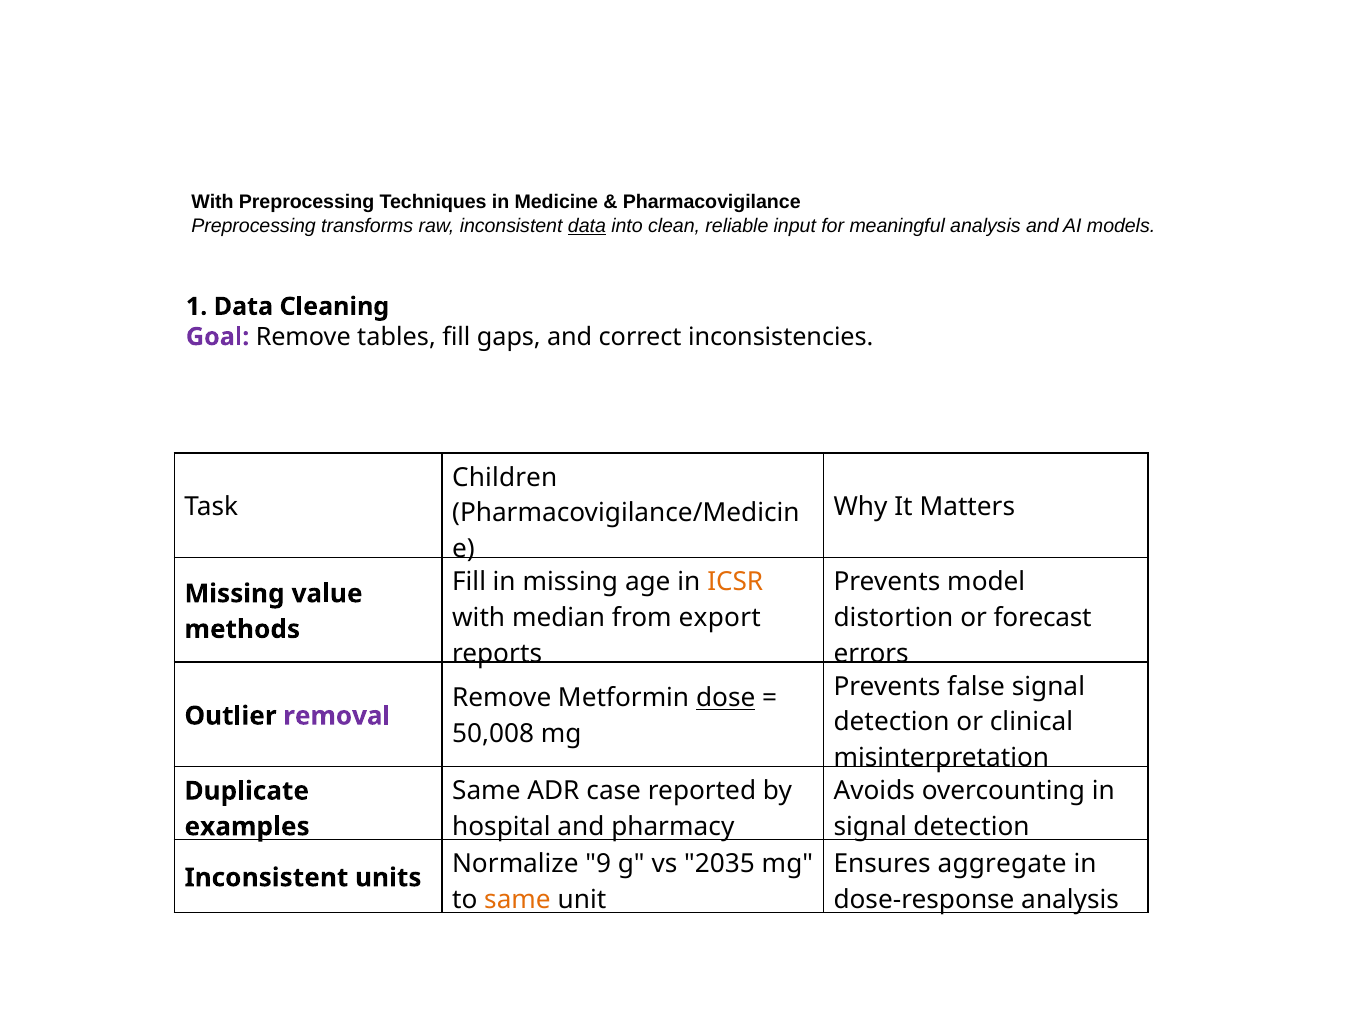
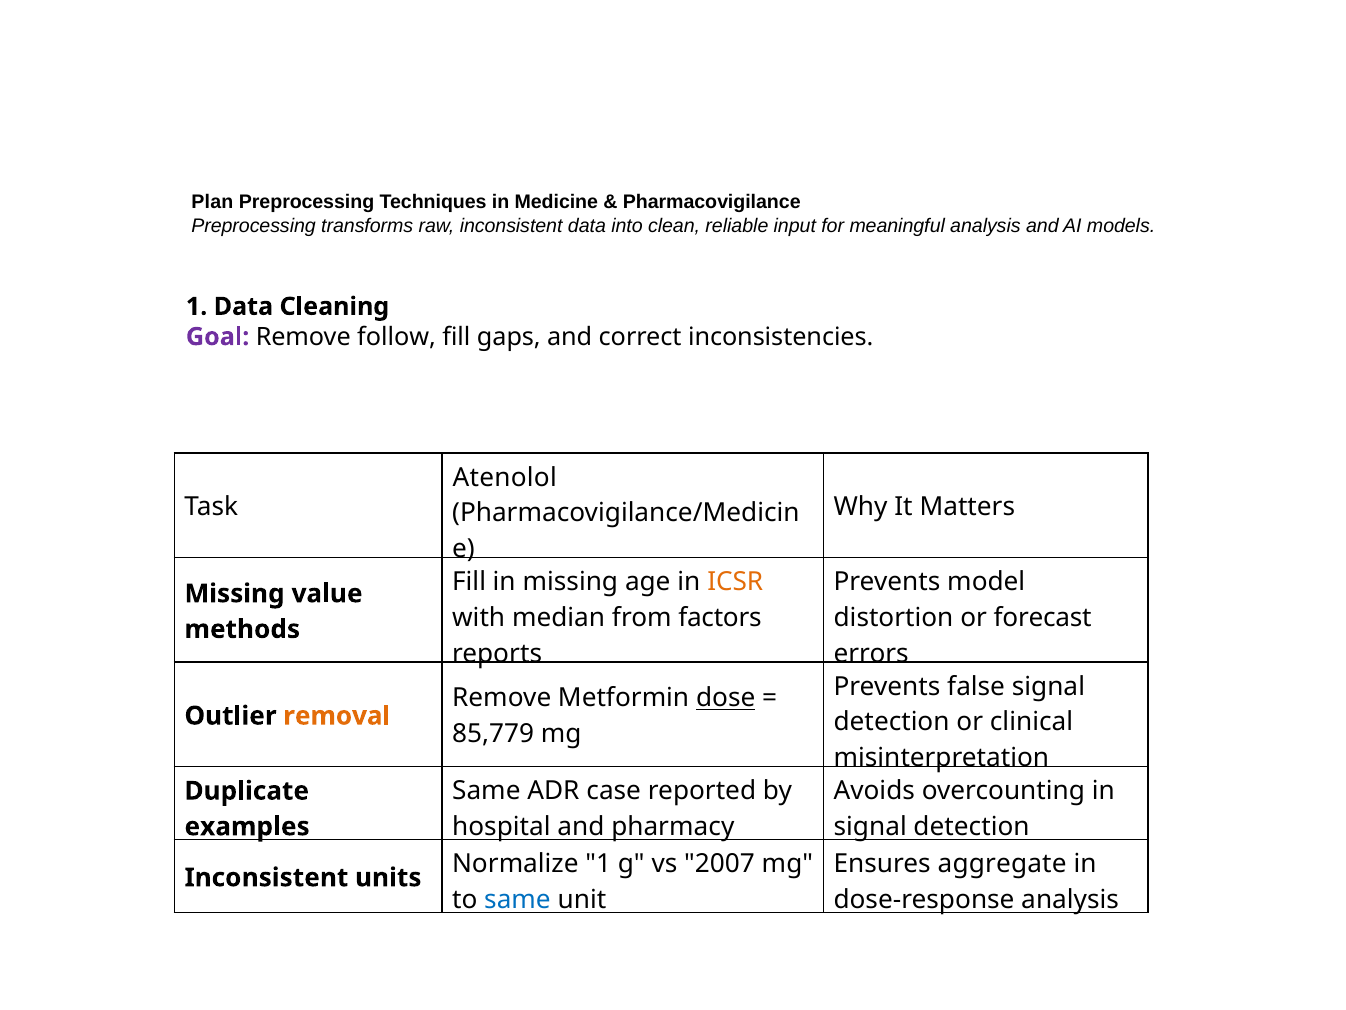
With at (212, 202): With -> Plan
data at (587, 226) underline: present -> none
tables: tables -> follow
Children: Children -> Atenolol
export: export -> factors
removal colour: purple -> orange
50,008: 50,008 -> 85,779
Normalize 9: 9 -> 1
2035: 2035 -> 2007
same at (517, 899) colour: orange -> blue
